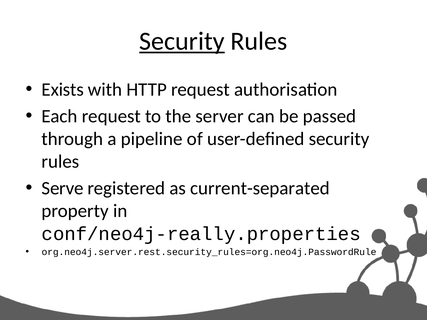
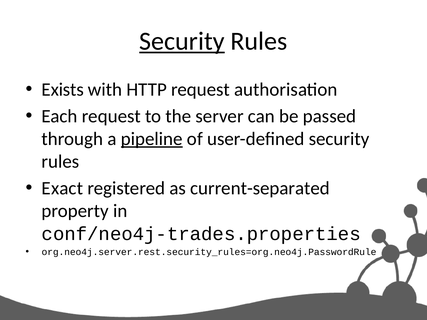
pipeline underline: none -> present
Serve: Serve -> Exact
conf/neo4j-really.properties: conf/neo4j-really.properties -> conf/neo4j-trades.properties
